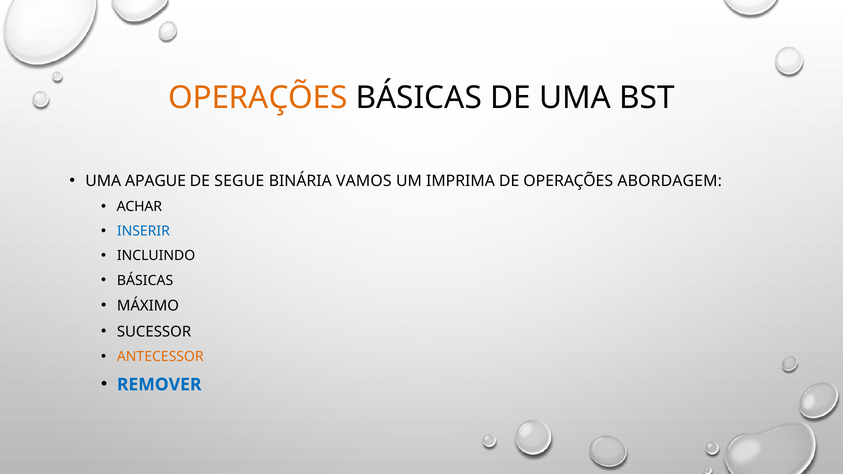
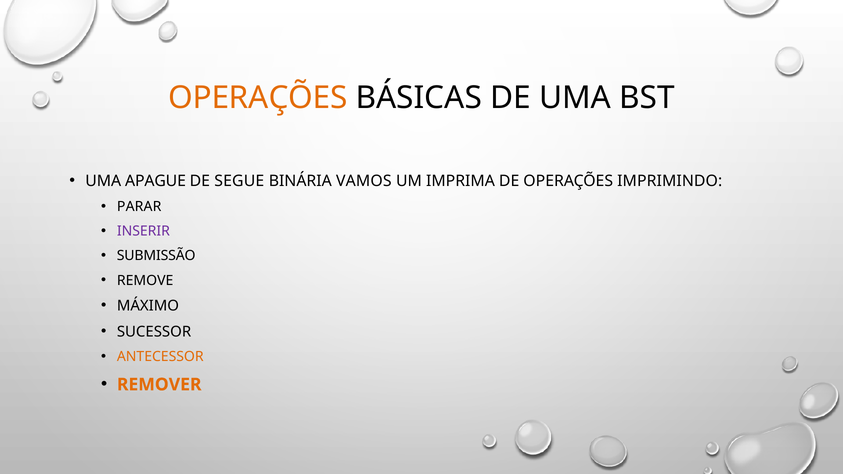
ABORDAGEM: ABORDAGEM -> IMPRIMINDO
ACHAR: ACHAR -> PARAR
INSERIR colour: blue -> purple
INCLUINDO: INCLUINDO -> SUBMISSÃO
BÁSICAS at (145, 280): BÁSICAS -> REMOVE
REMOVER colour: blue -> orange
